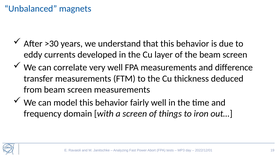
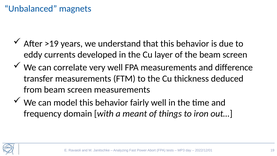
>30: >30 -> >19
a screen: screen -> meant
